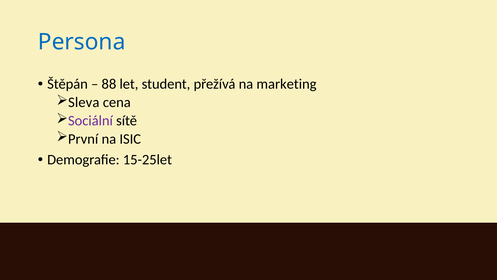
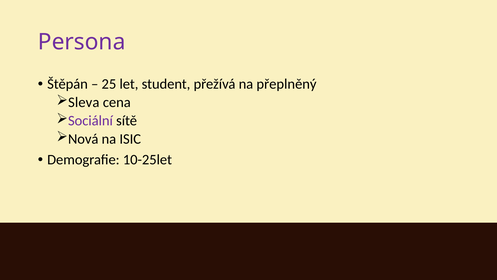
Persona colour: blue -> purple
88: 88 -> 25
marketing: marketing -> přeplněný
První: První -> Nová
15-25let: 15-25let -> 10-25let
